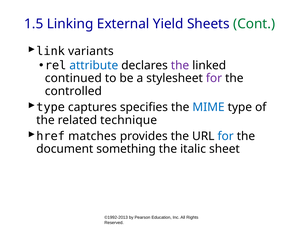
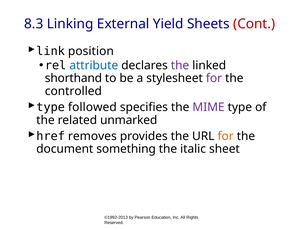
1.5: 1.5 -> 8.3
Cont colour: green -> red
variants: variants -> position
continued: continued -> shorthand
captures: captures -> followed
MIME colour: blue -> purple
technique: technique -> unmarked
matches: matches -> removes
for at (226, 136) colour: blue -> orange
